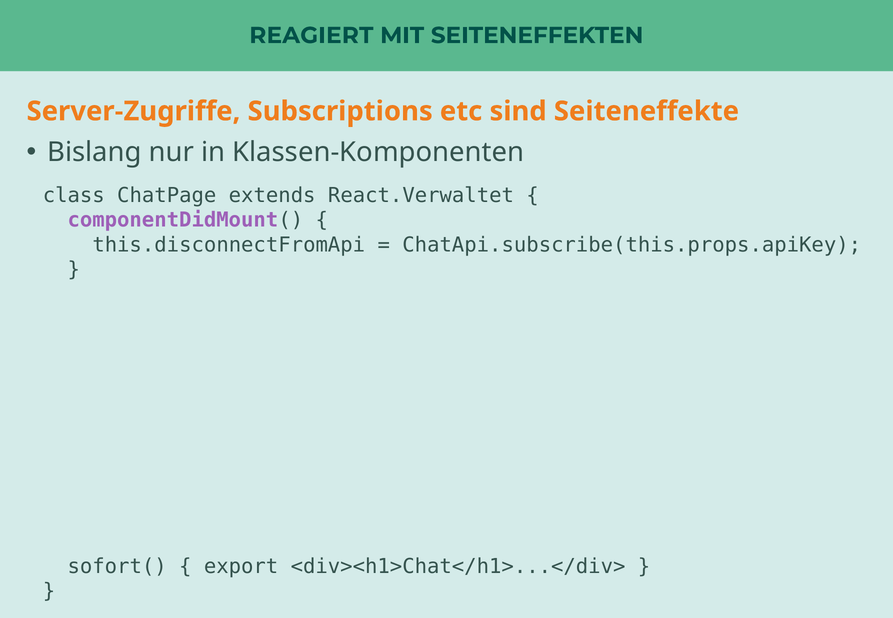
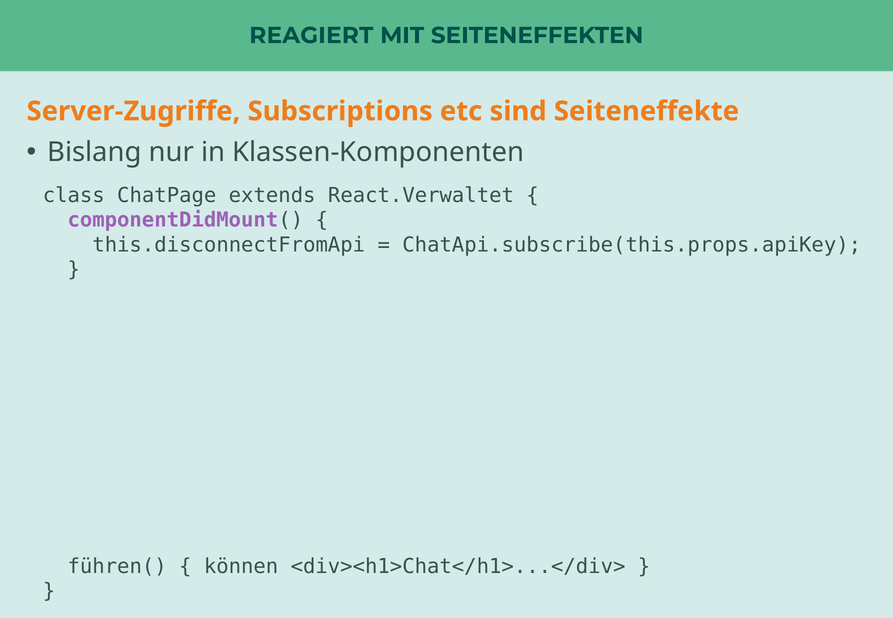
sofort(: sofort( -> führen(
export: export -> können
